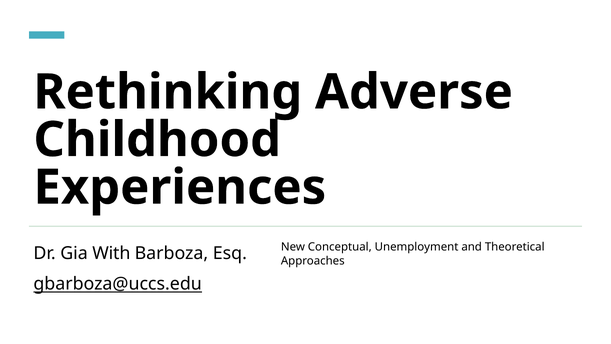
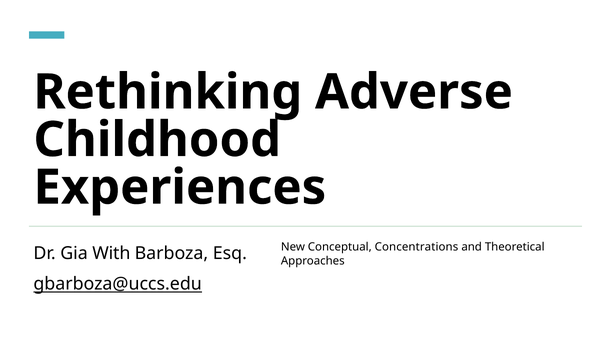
Unemployment: Unemployment -> Concentrations
